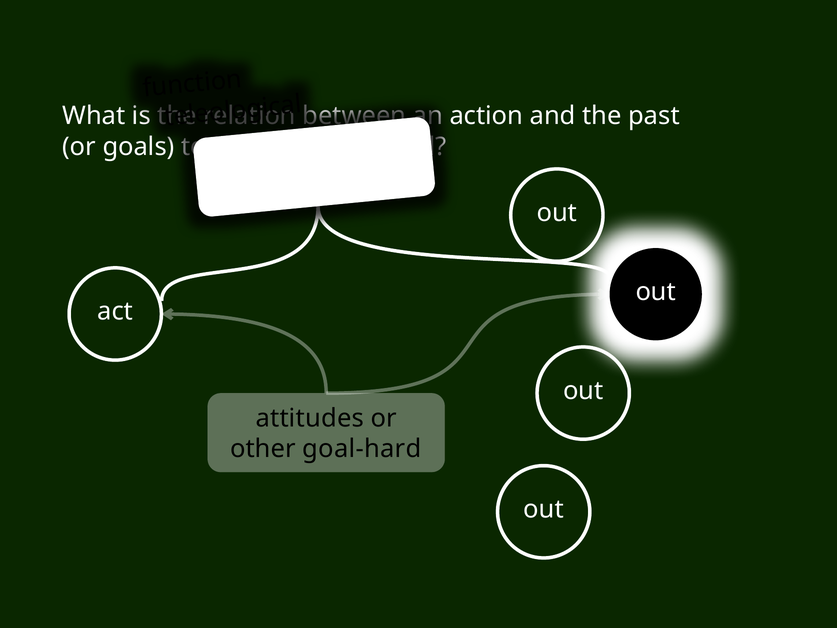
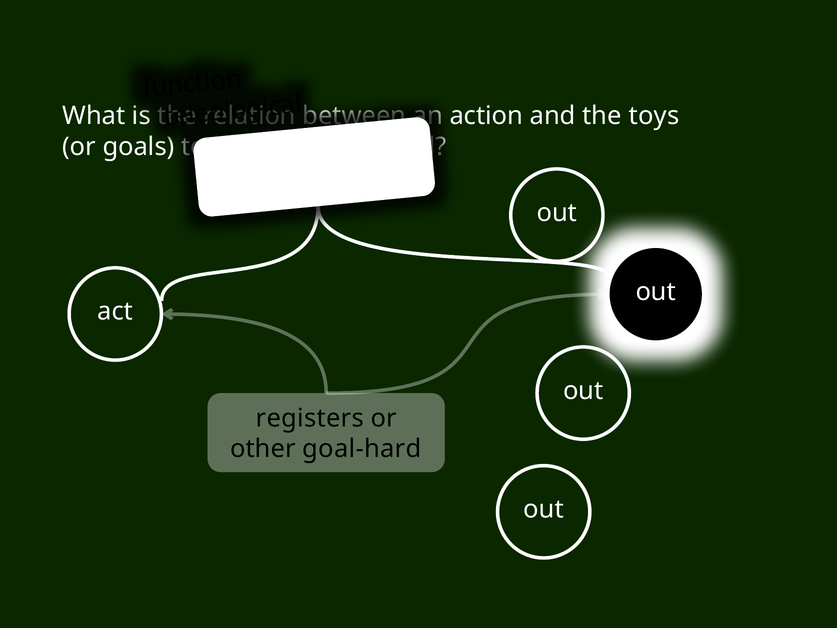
past: past -> toys
attitudes: attitudes -> registers
